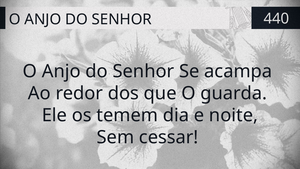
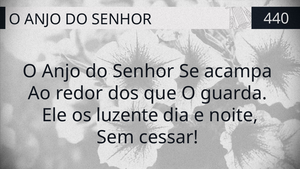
temem: temem -> luzente
